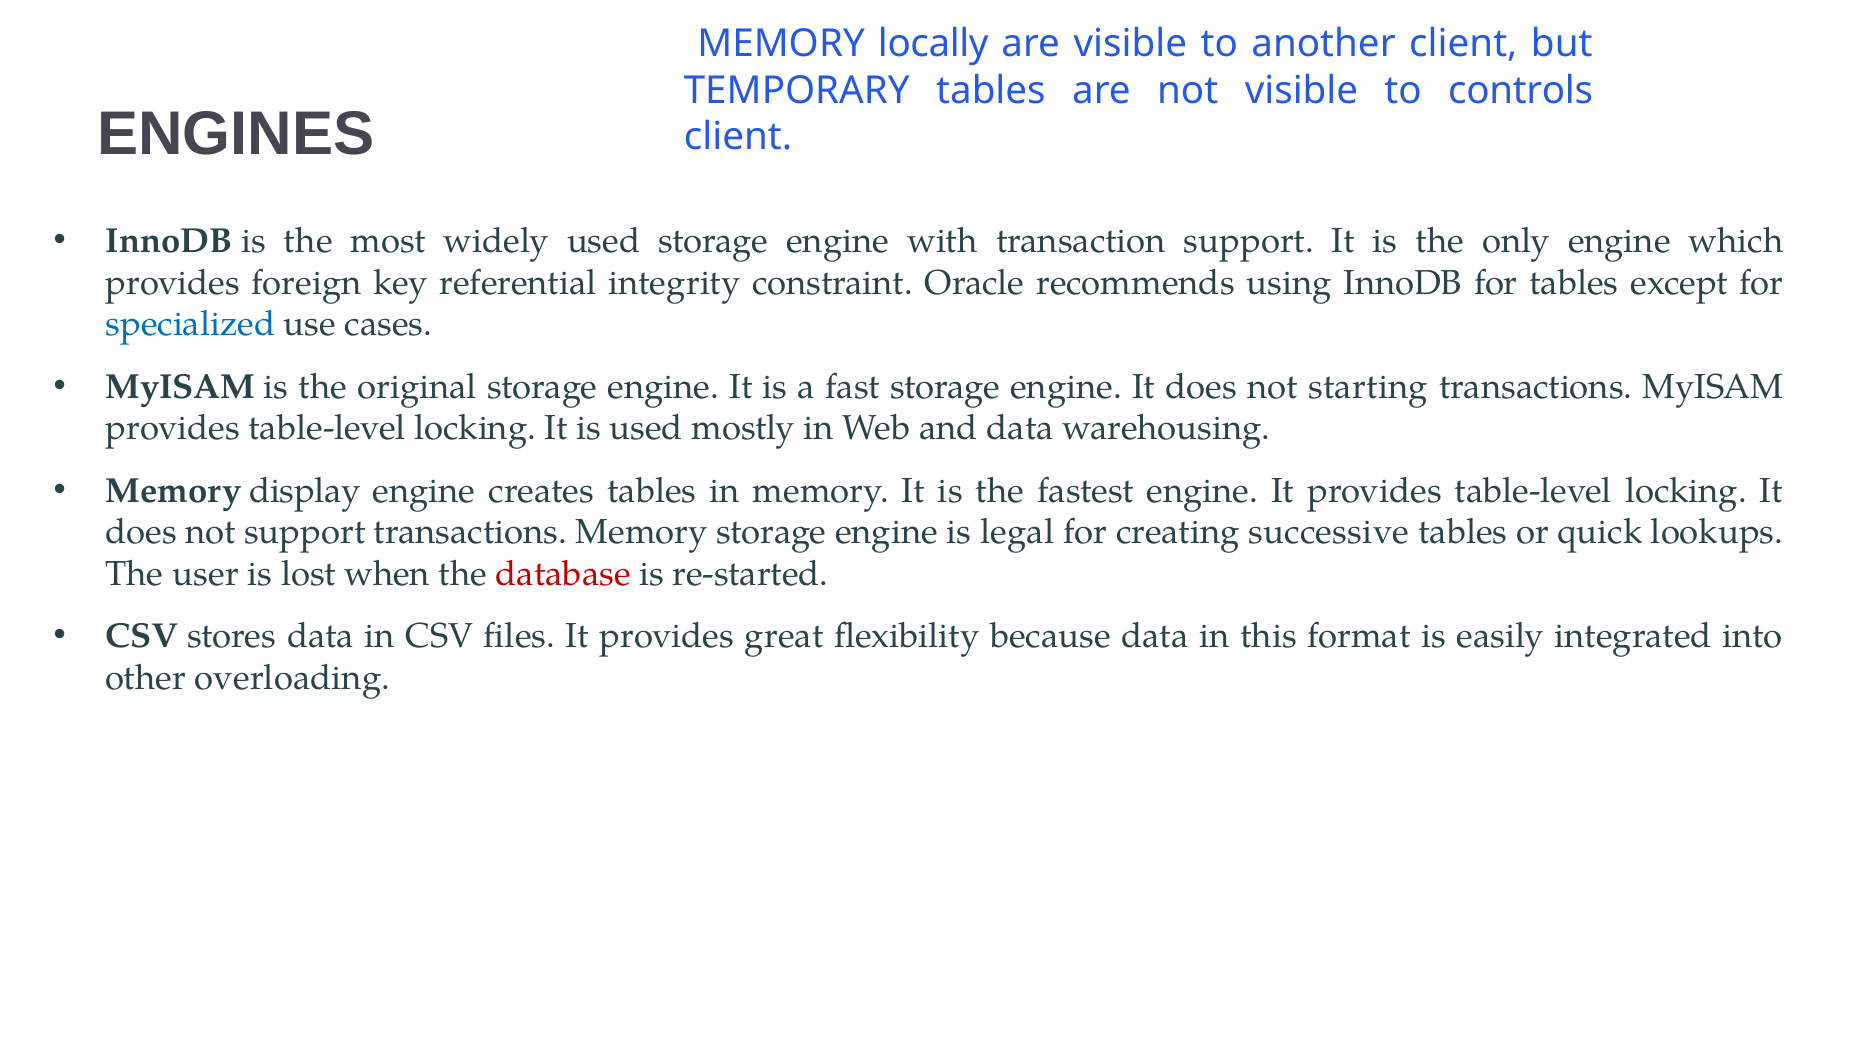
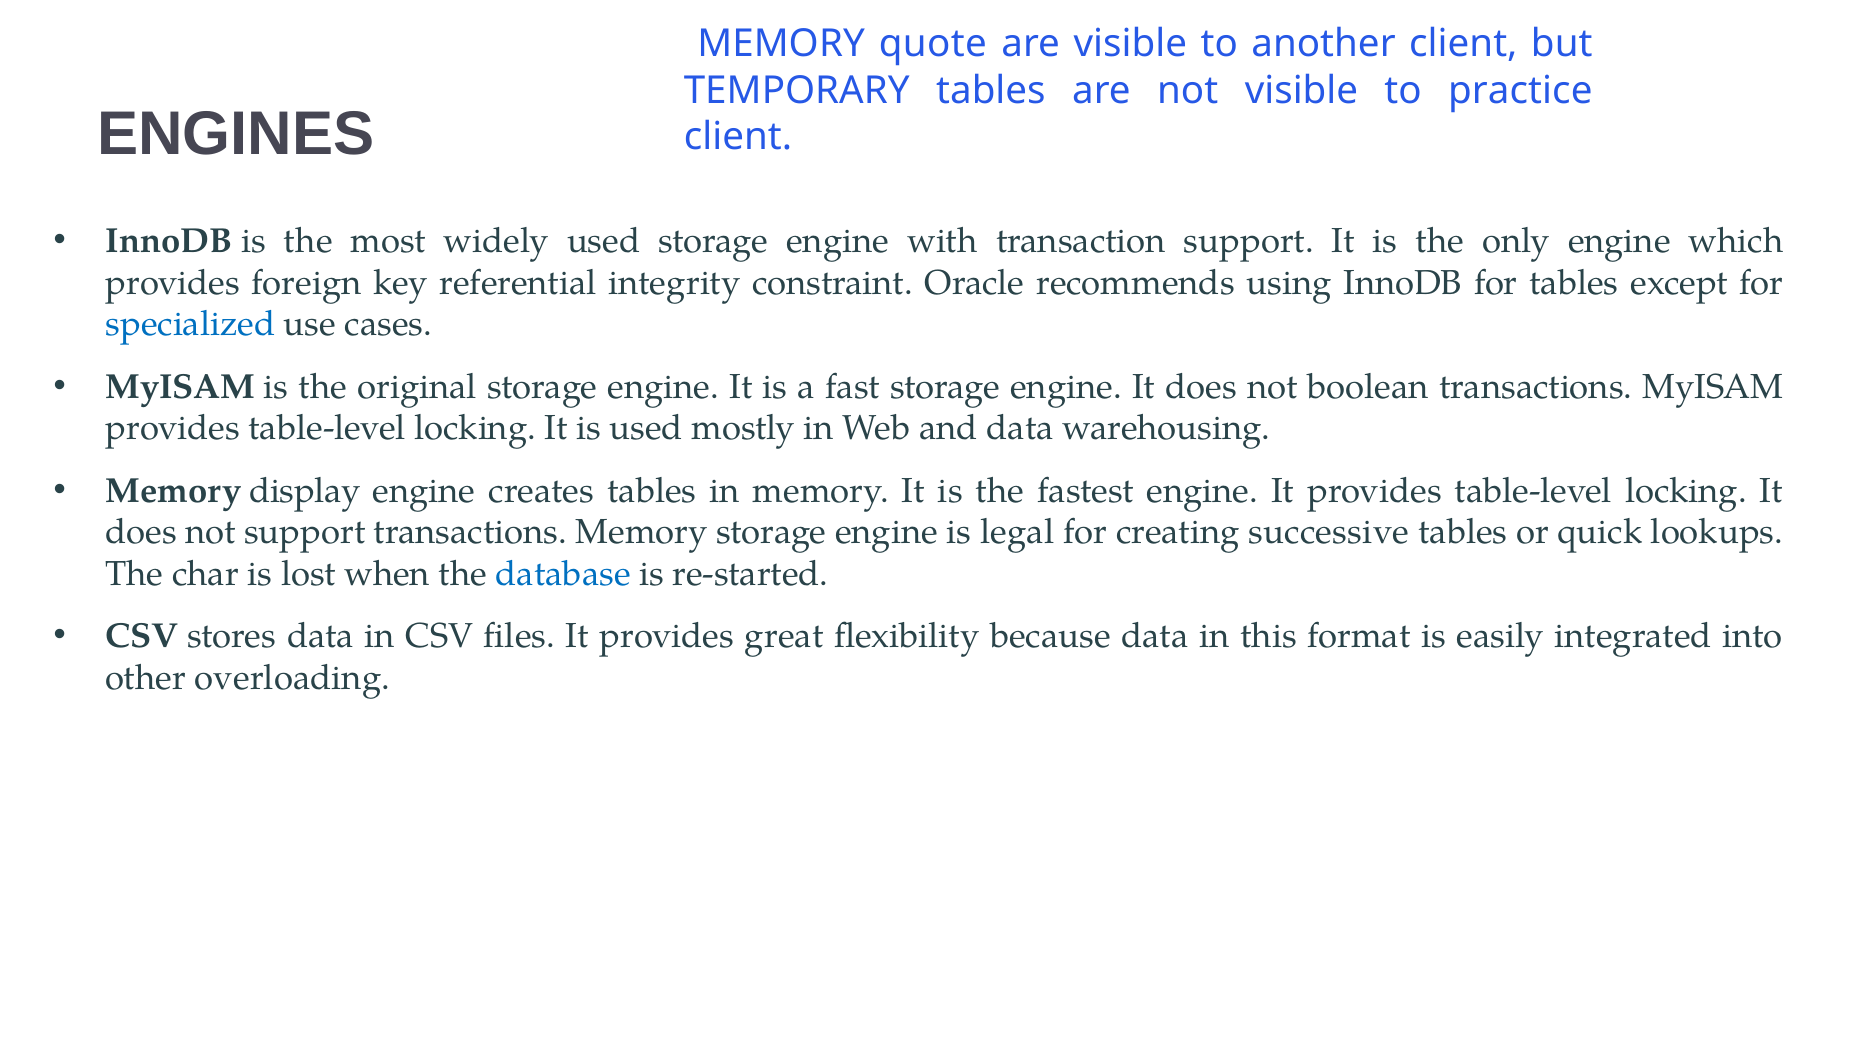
locally: locally -> quote
controls: controls -> practice
starting: starting -> boolean
user: user -> char
database colour: red -> blue
